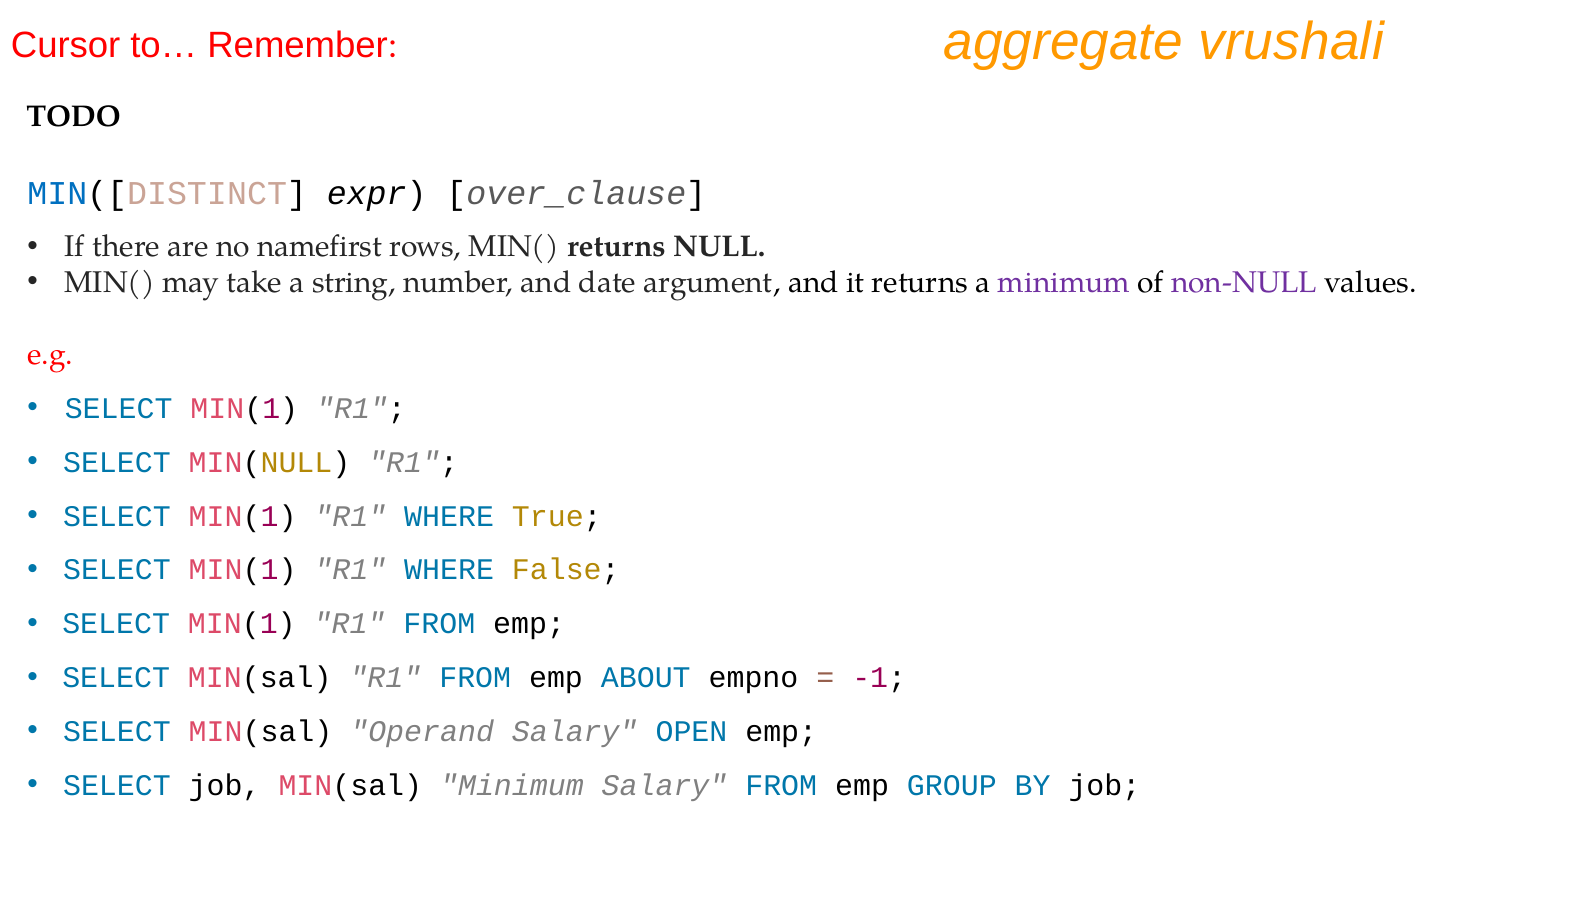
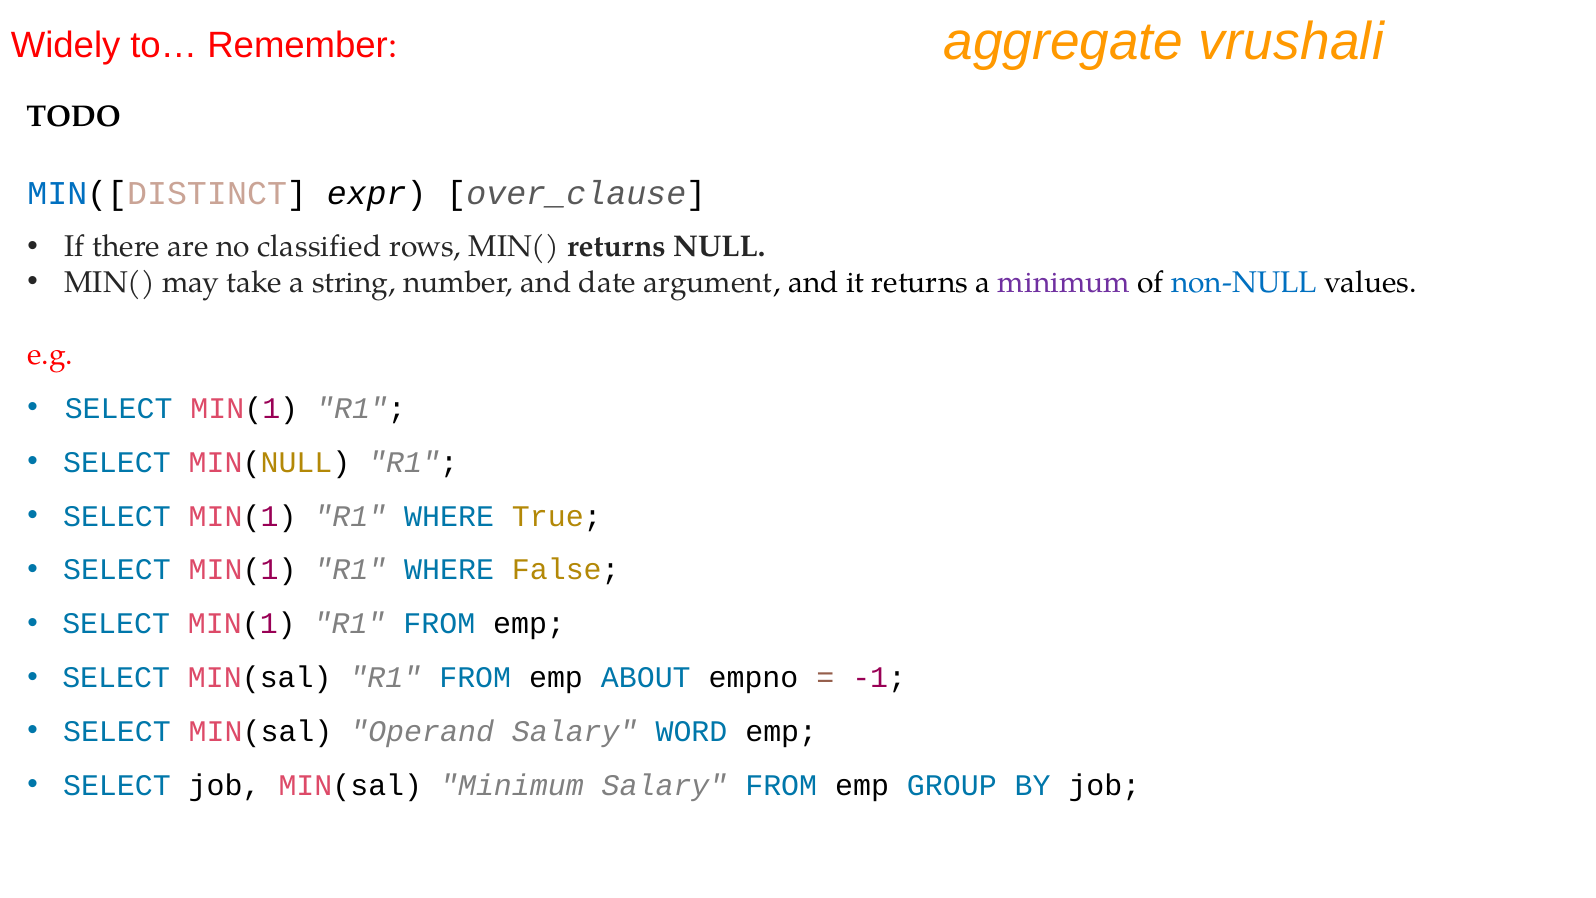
Cursor: Cursor -> Widely
namefirst: namefirst -> classified
non-NULL colour: purple -> blue
OPEN: OPEN -> WORD
